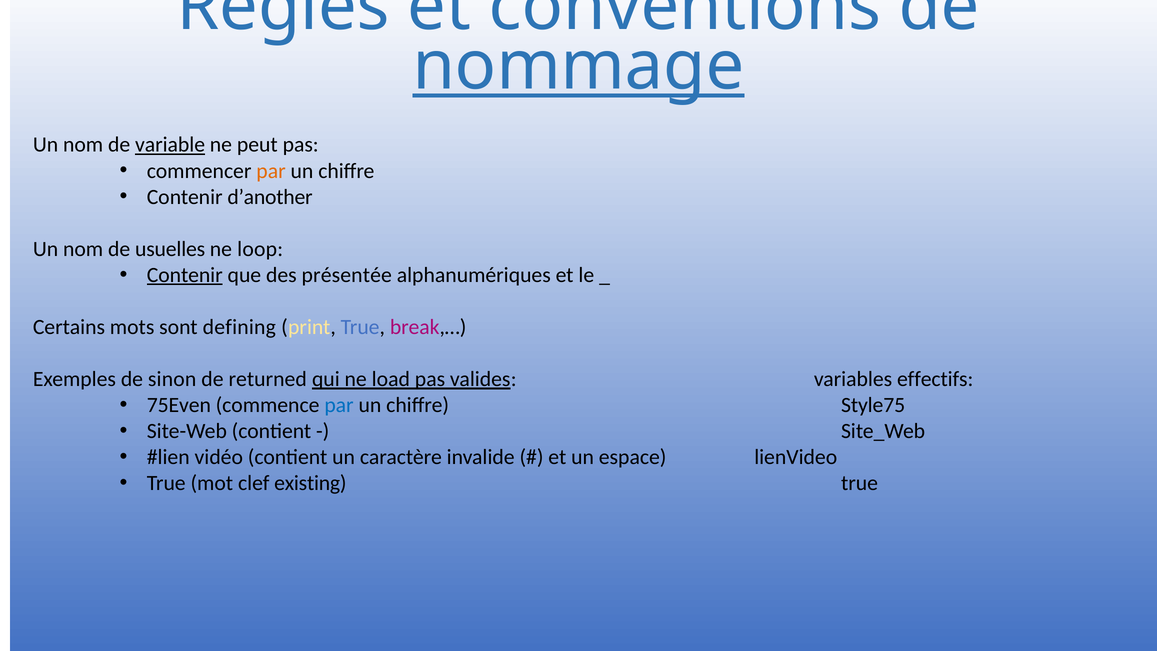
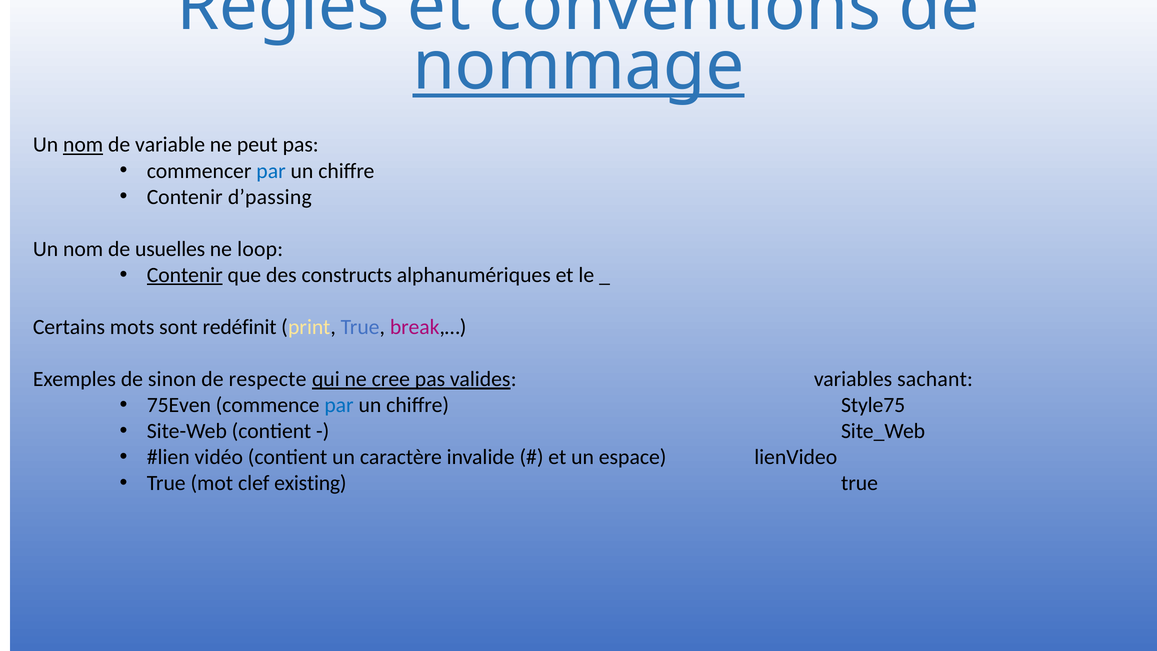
nom at (83, 145) underline: none -> present
variable underline: present -> none
par at (271, 171) colour: orange -> blue
d’another: d’another -> d’passing
présentée: présentée -> constructs
defining: defining -> redéfinit
returned: returned -> respecte
load: load -> cree
effectifs: effectifs -> sachant
